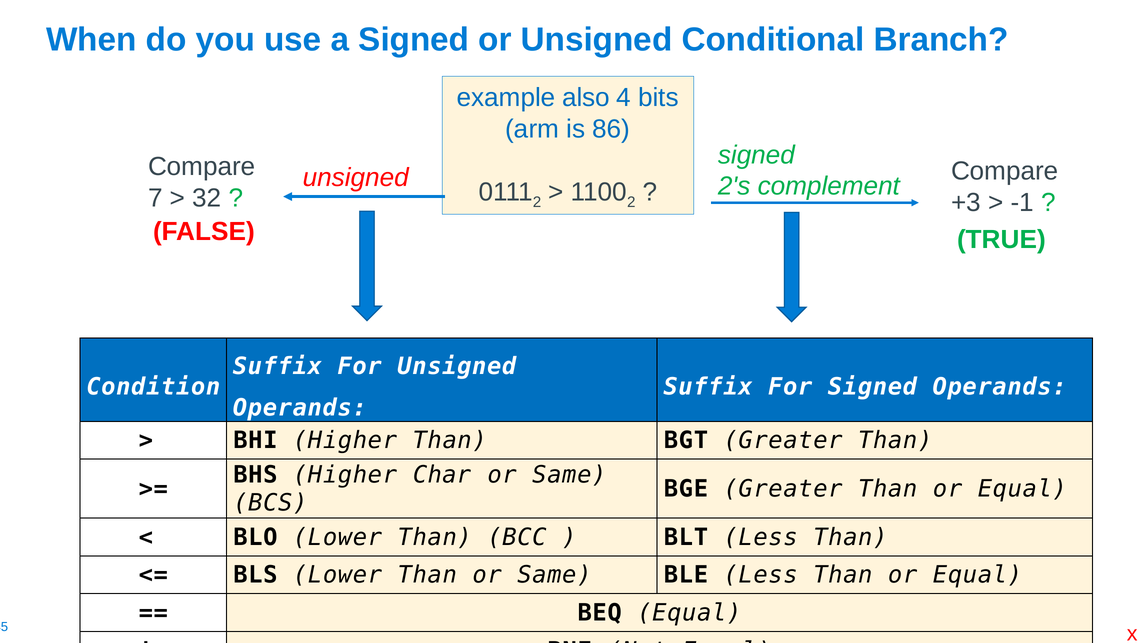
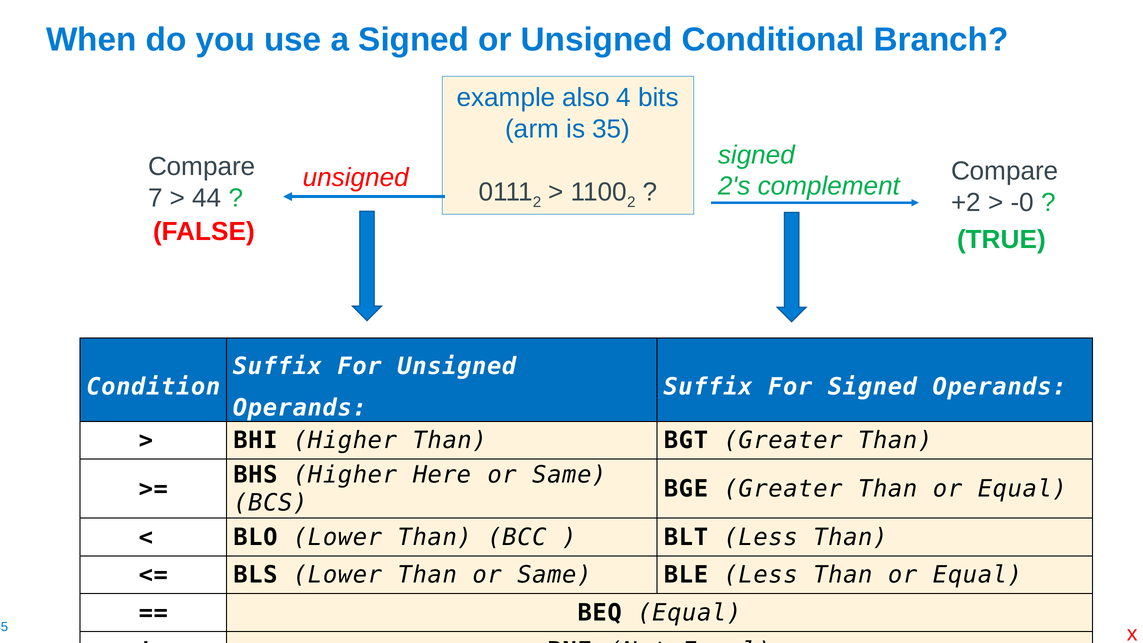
86: 86 -> 35
32: 32 -> 44
+3: +3 -> +2
-1: -1 -> -0
Char: Char -> Here
